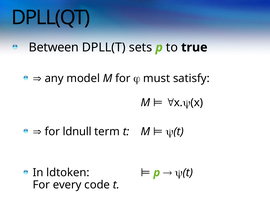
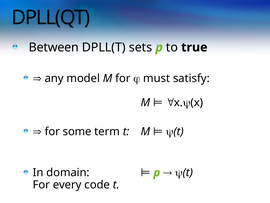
ldnull: ldnull -> some
ldtoken: ldtoken -> domain
